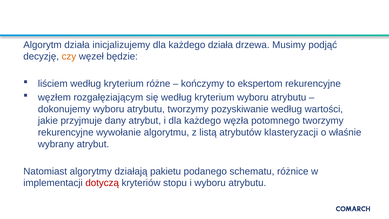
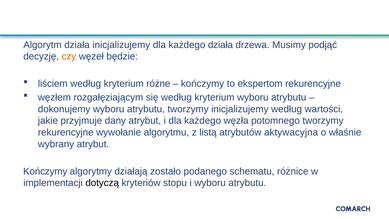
tworzymy pozyskiwanie: pozyskiwanie -> inicjalizujemy
klasteryzacji: klasteryzacji -> aktywacyjna
Natomiast at (45, 171): Natomiast -> Kończymy
pakietu: pakietu -> zostało
dotyczą colour: red -> black
